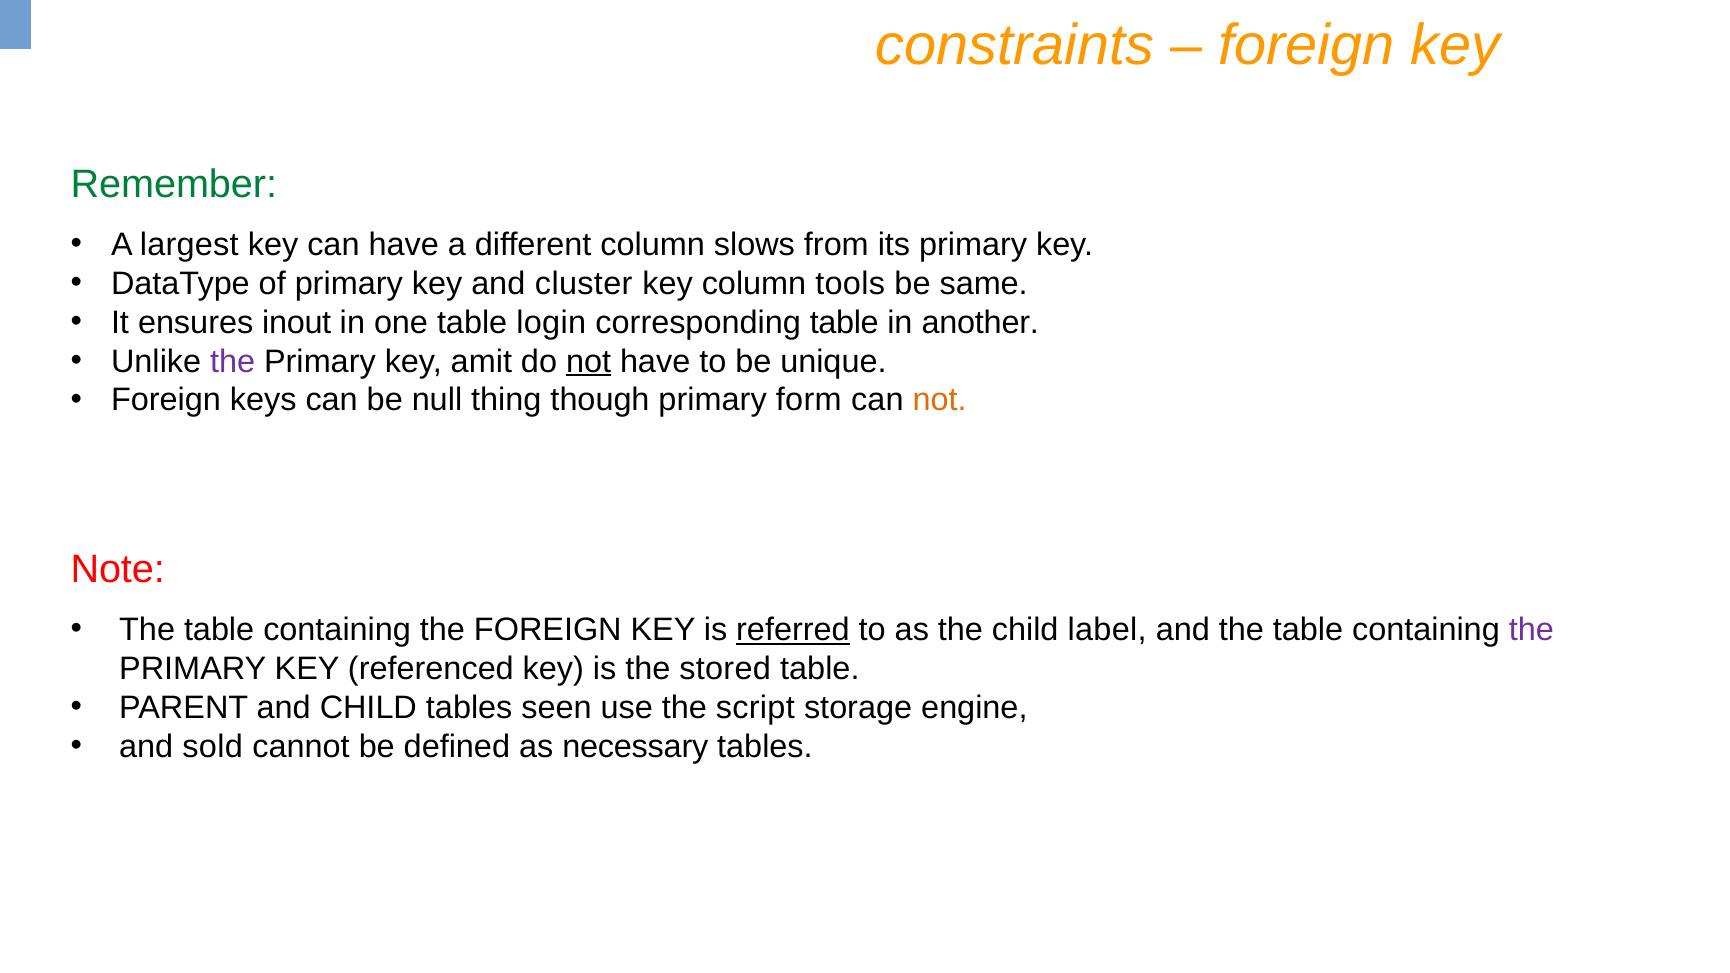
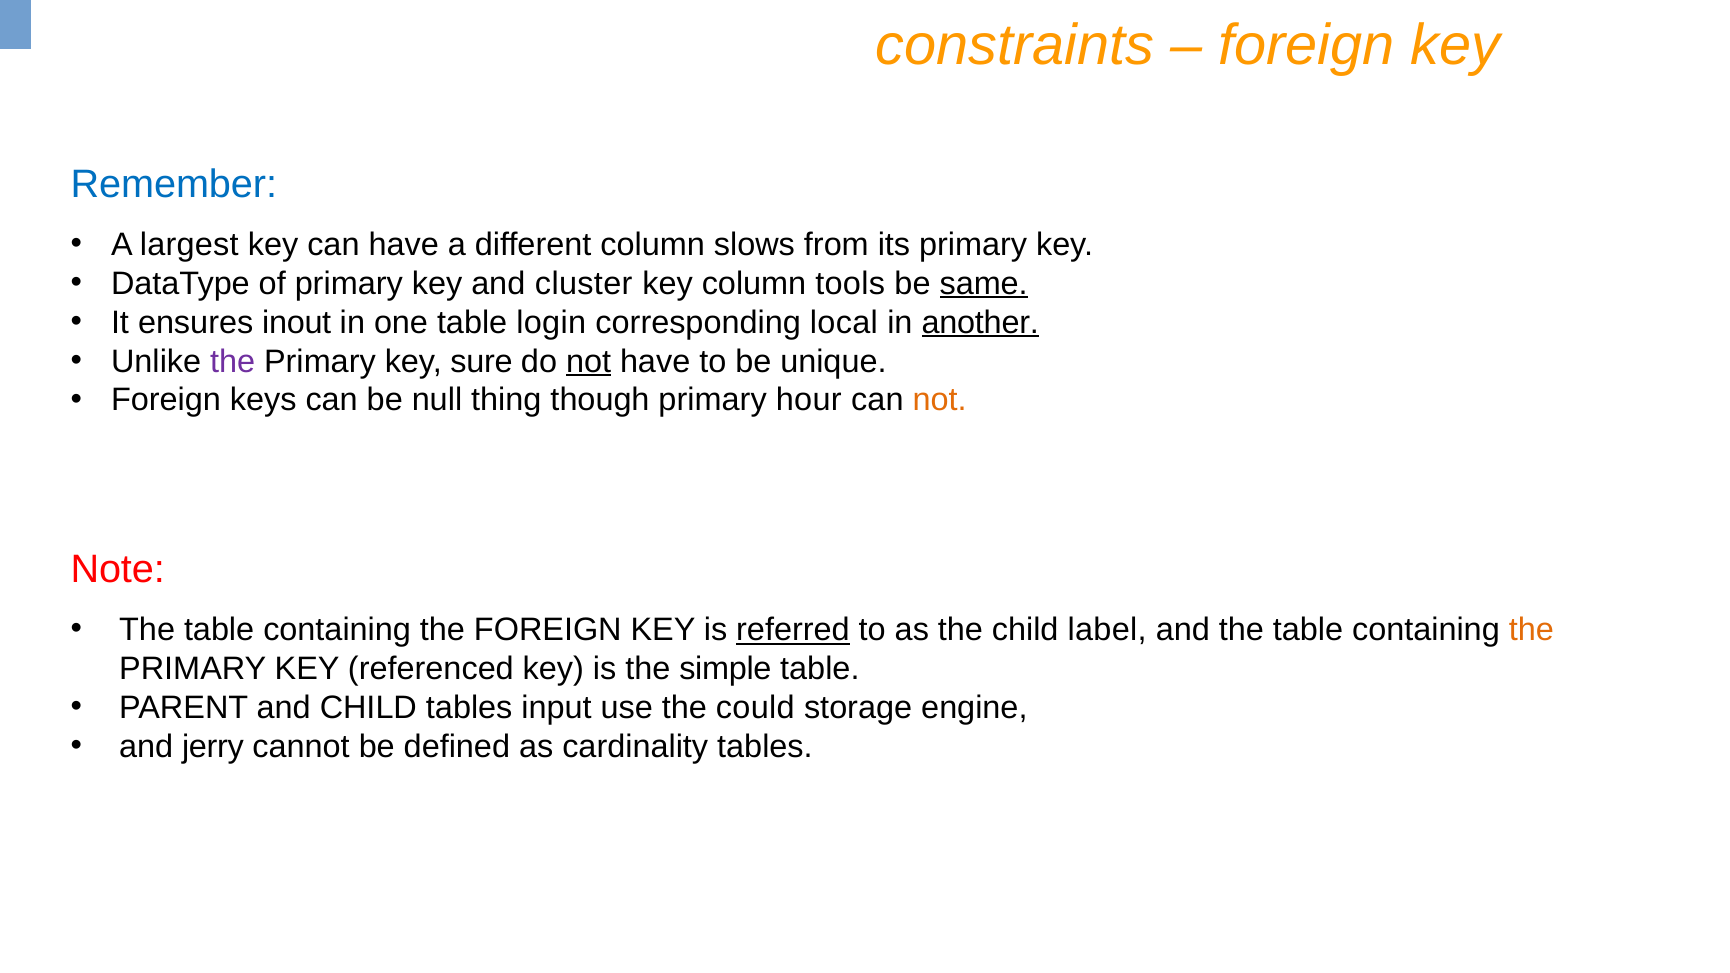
Remember colour: green -> blue
same underline: none -> present
corresponding table: table -> local
another underline: none -> present
amit: amit -> sure
form: form -> hour
the at (1531, 630) colour: purple -> orange
stored: stored -> simple
seen: seen -> input
script: script -> could
sold: sold -> jerry
necessary: necessary -> cardinality
